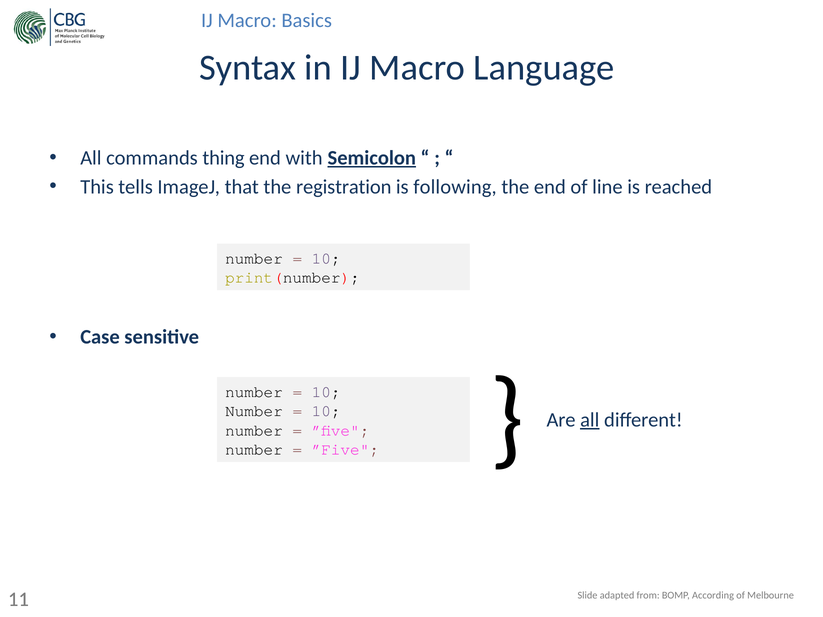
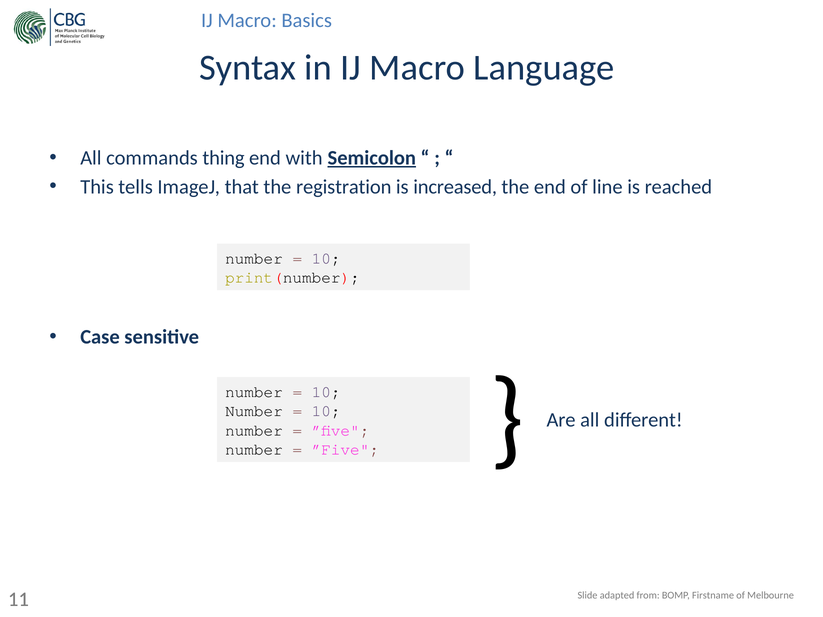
following: following -> increased
all at (590, 420) underline: present -> none
According: According -> Firstname
